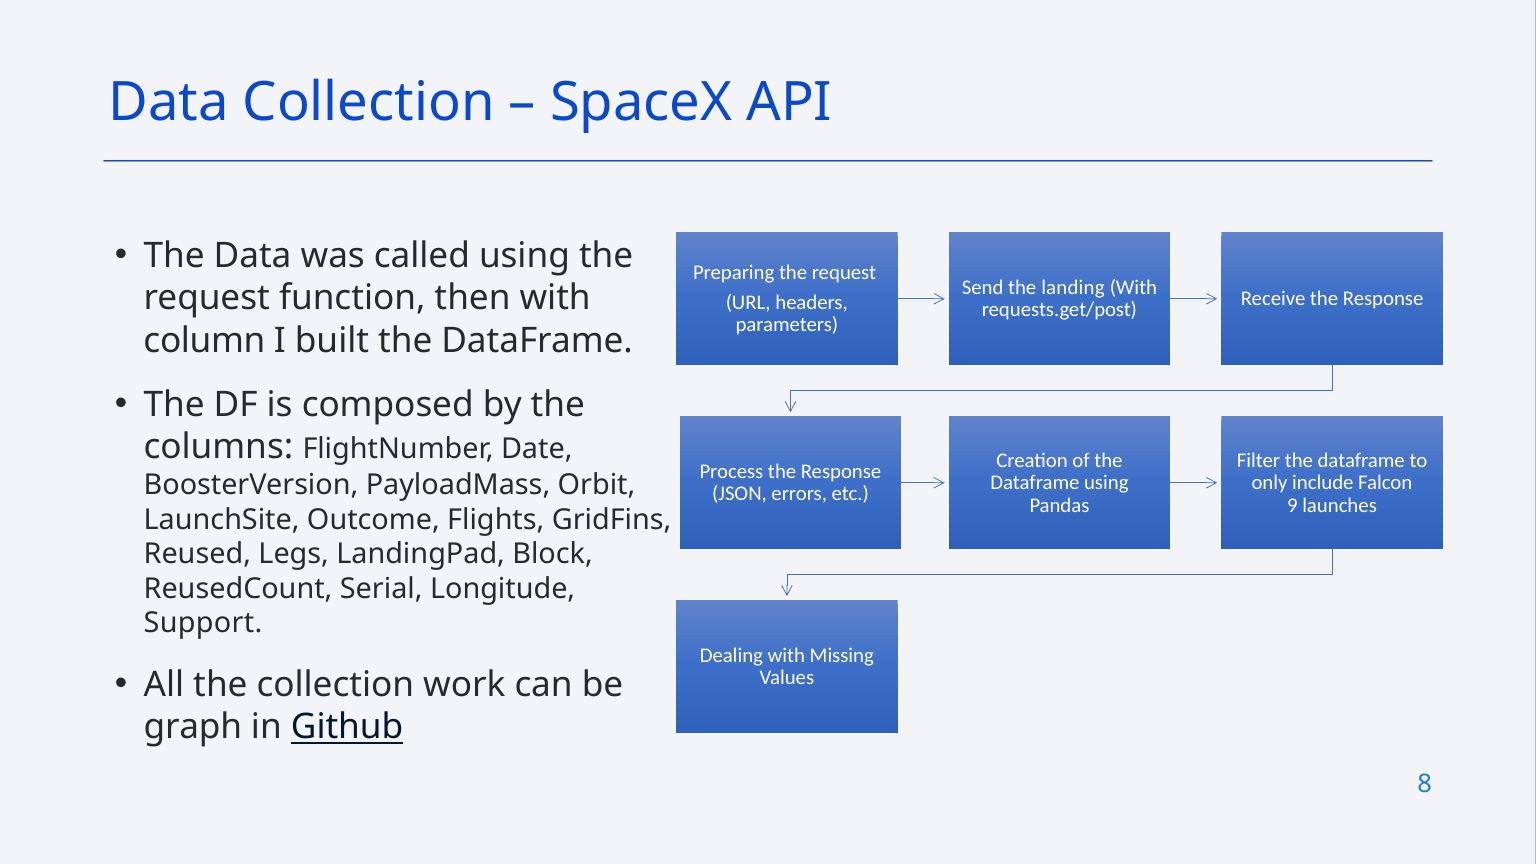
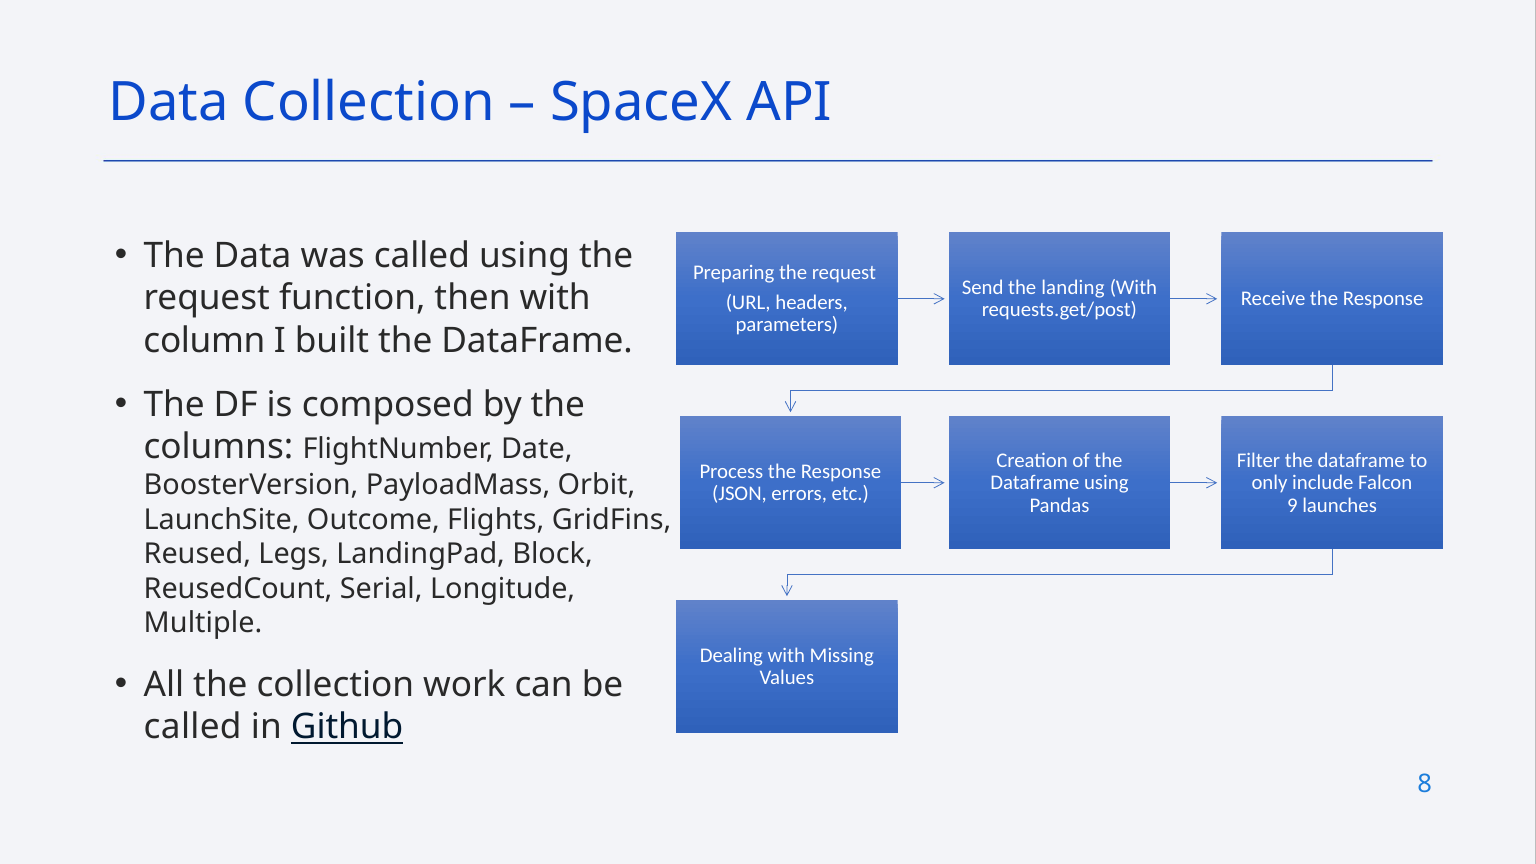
Support: Support -> Multiple
graph at (193, 727): graph -> called
